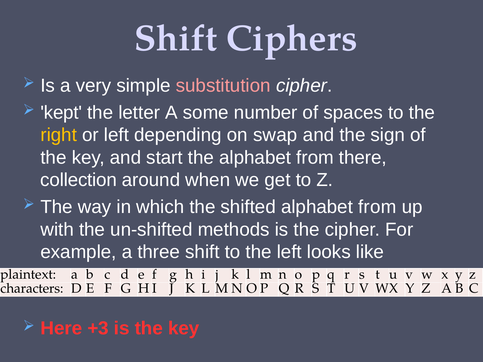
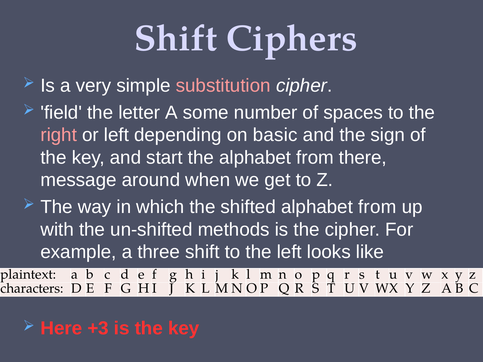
kept: kept -> field
right colour: yellow -> pink
swap: swap -> basic
collection: collection -> message
